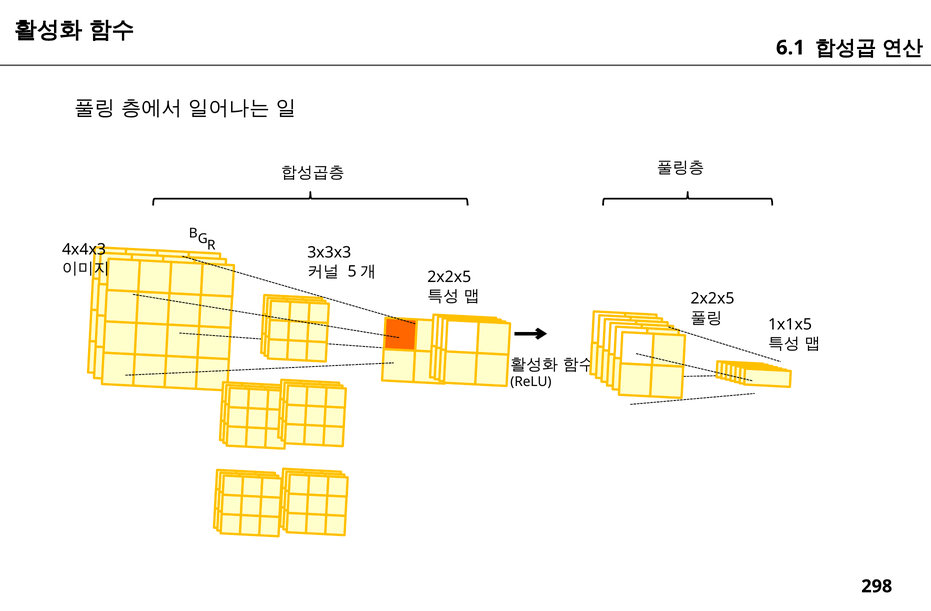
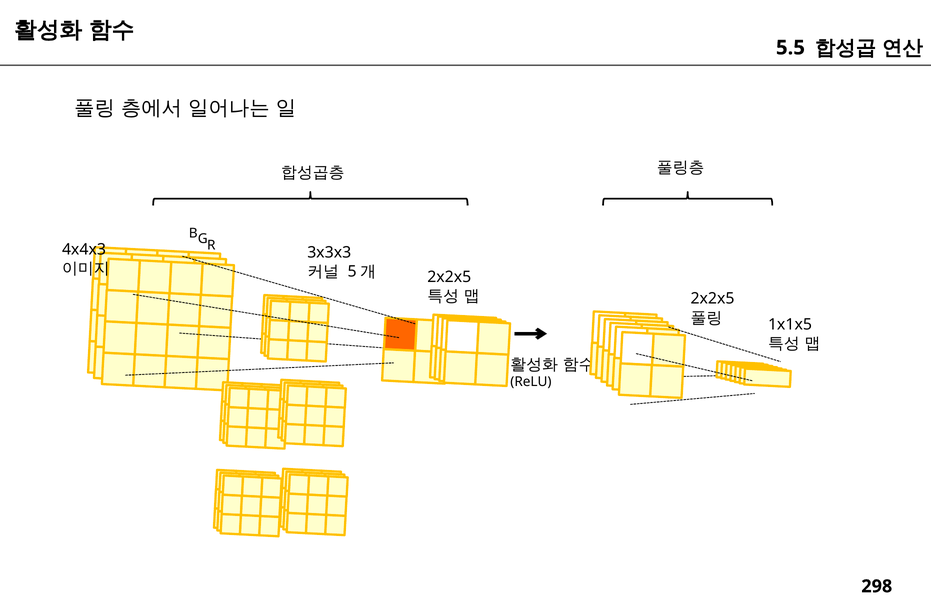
6.1: 6.1 -> 5.5
